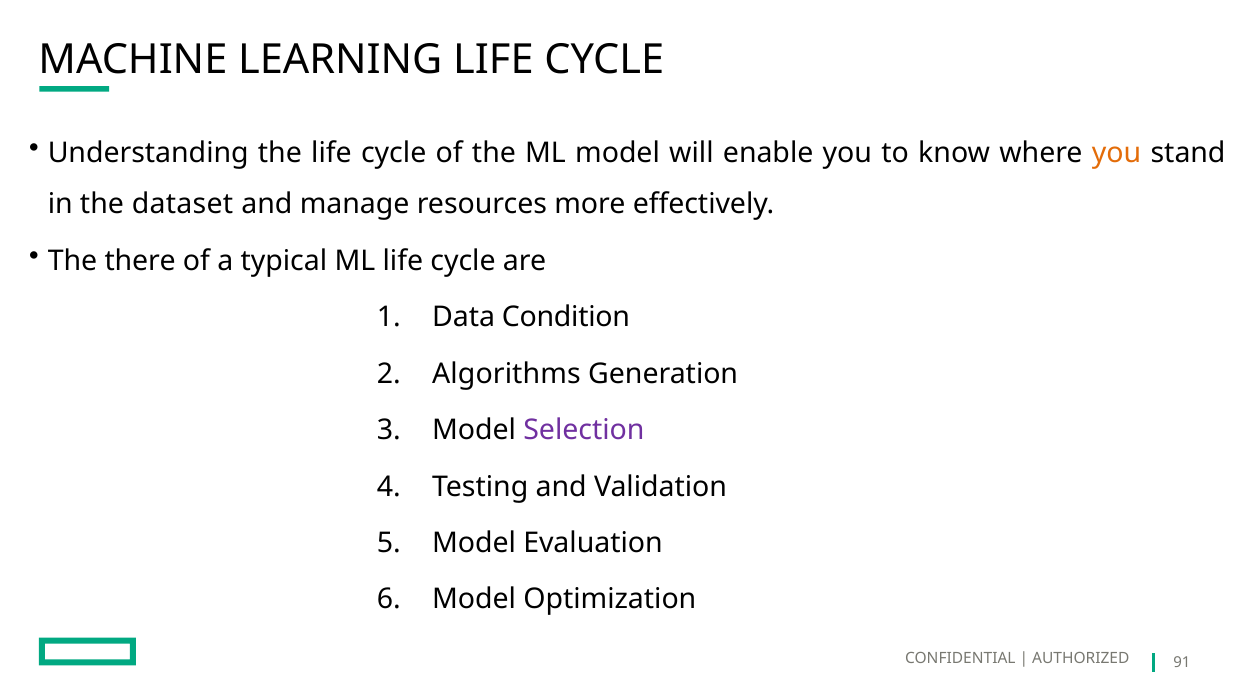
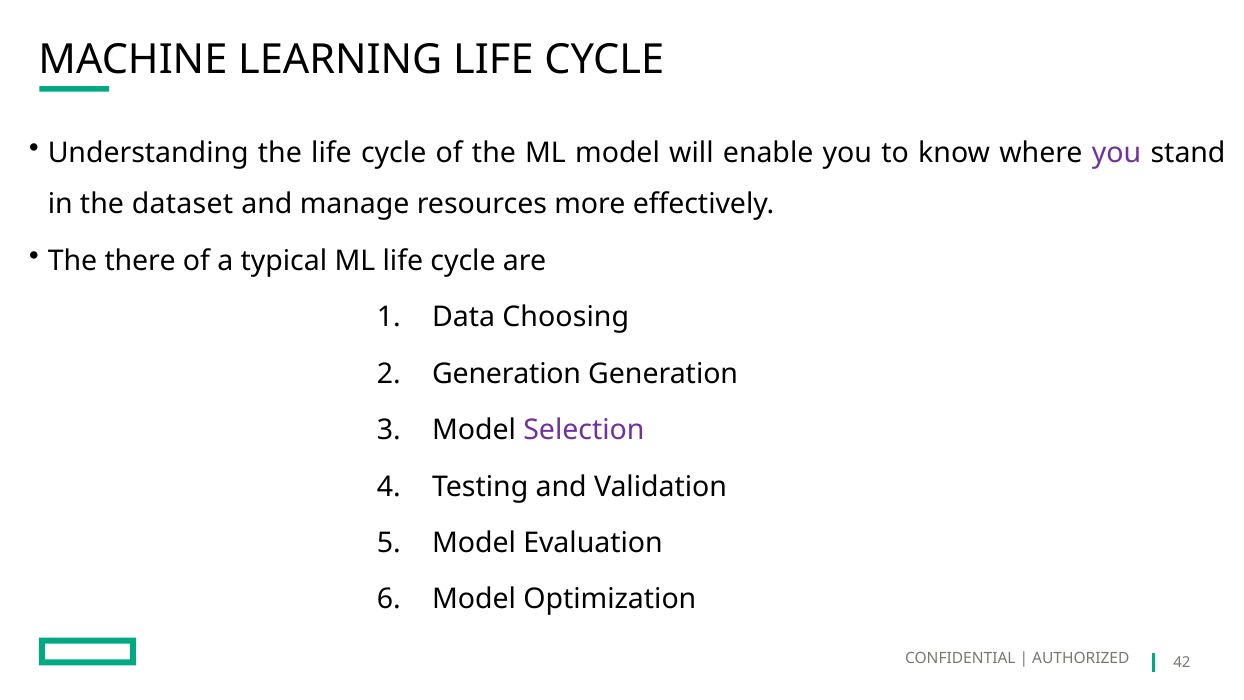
you at (1117, 153) colour: orange -> purple
Condition: Condition -> Choosing
Algorithms at (506, 374): Algorithms -> Generation
91: 91 -> 42
